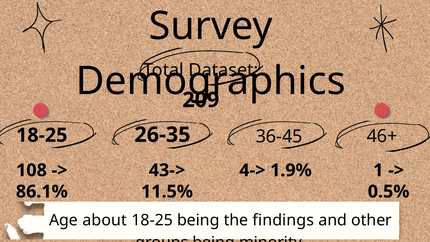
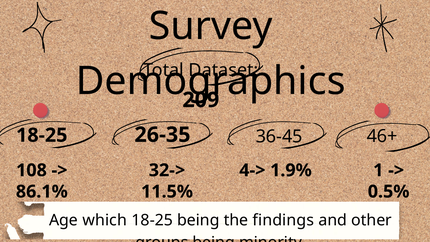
43->: 43-> -> 32->
about: about -> which
